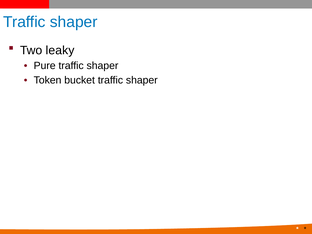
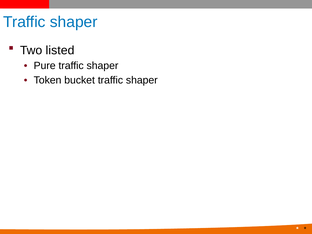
leaky: leaky -> listed
